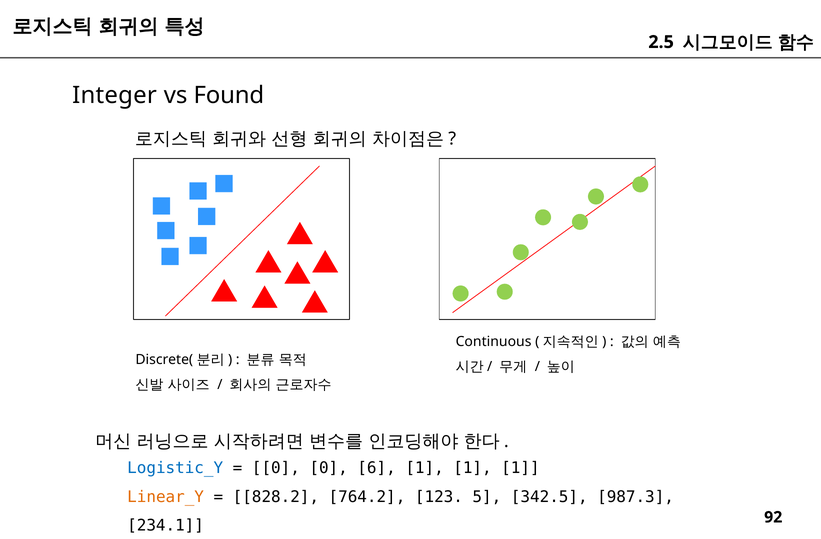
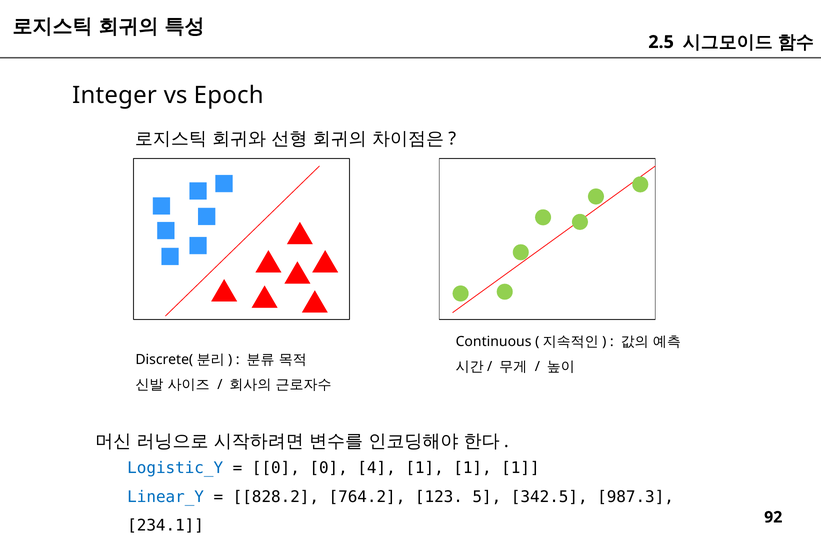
Found: Found -> Epoch
6: 6 -> 4
Linear_Y colour: orange -> blue
